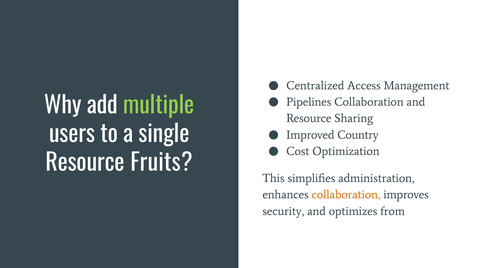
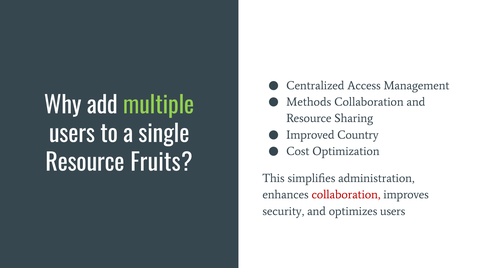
Pipelines: Pipelines -> Methods
collaboration at (346, 195) colour: orange -> red
optimizes from: from -> users
